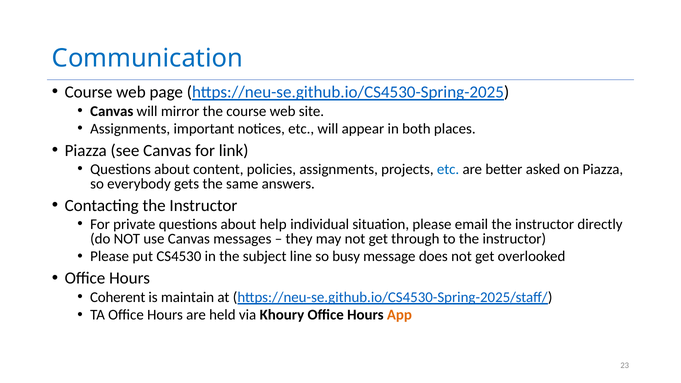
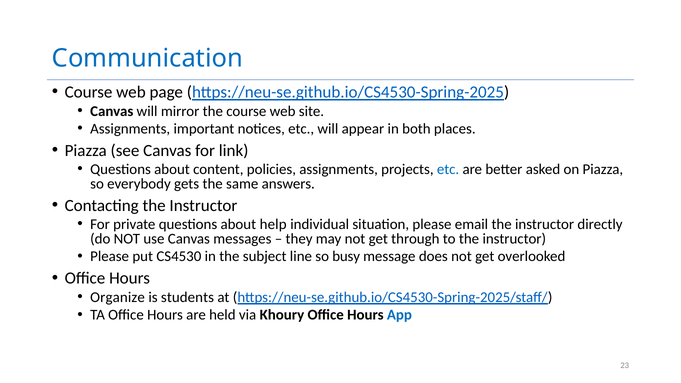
Coherent: Coherent -> Organize
maintain: maintain -> students
App colour: orange -> blue
